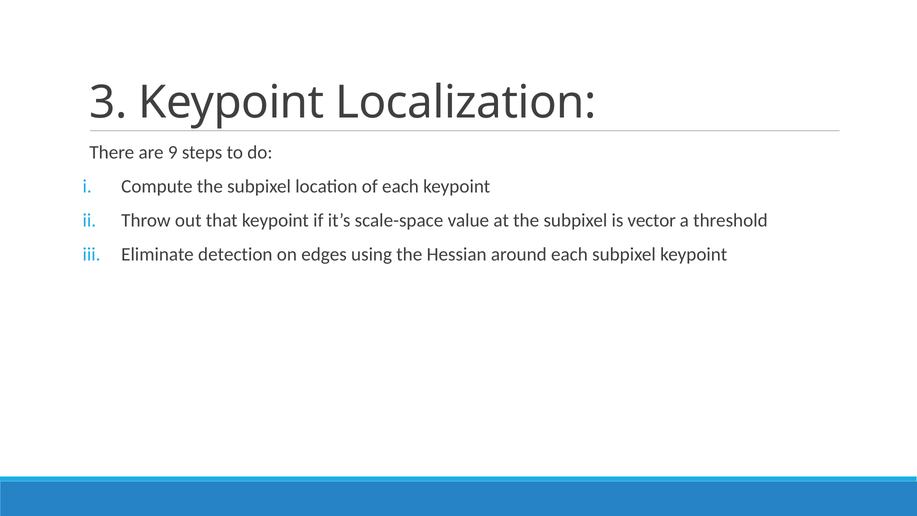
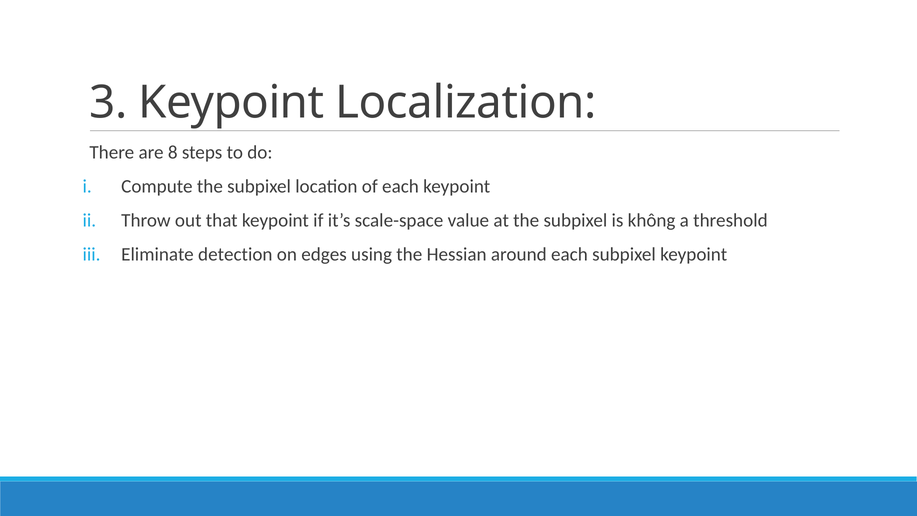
9: 9 -> 8
vector: vector -> không
